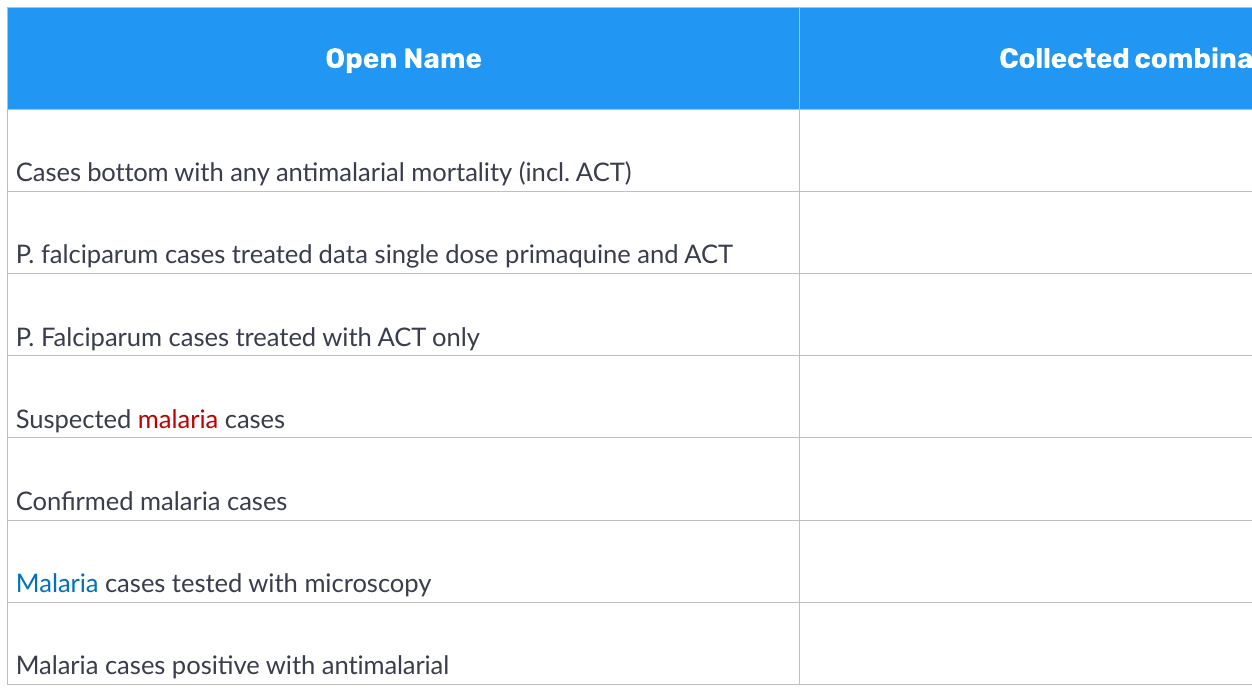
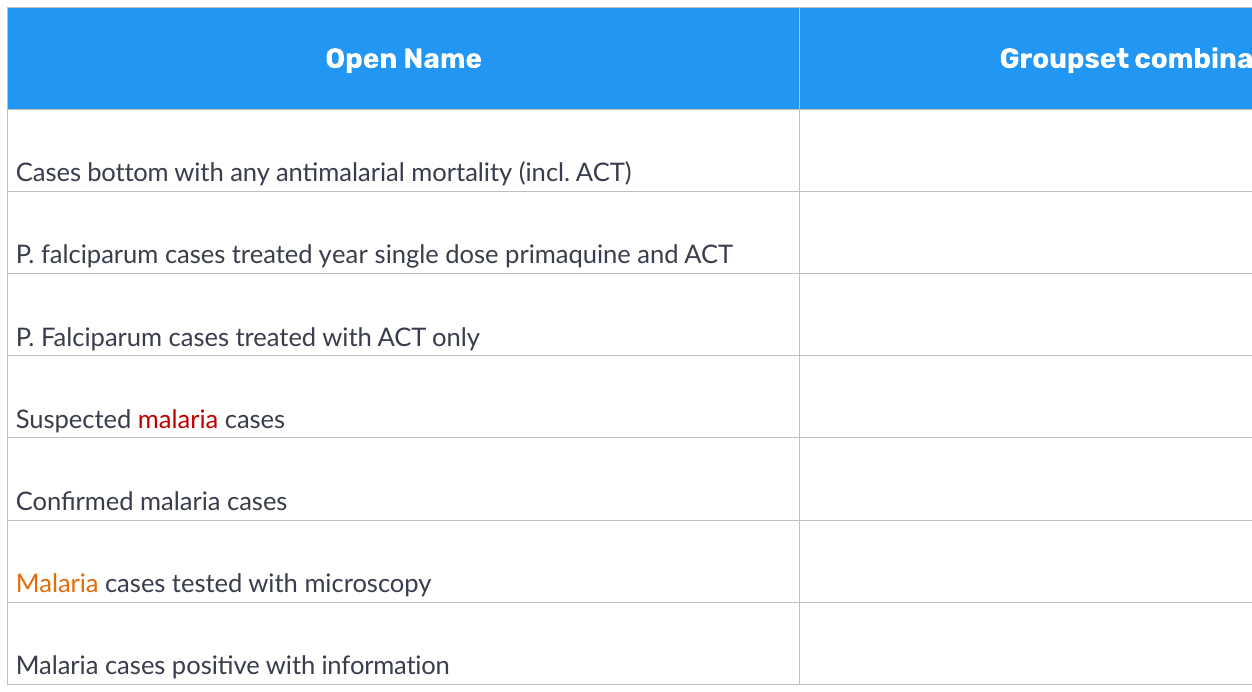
Collected: Collected -> Groupset
data: data -> year
Malaria at (57, 584) colour: blue -> orange
with antimalarial: antimalarial -> information
